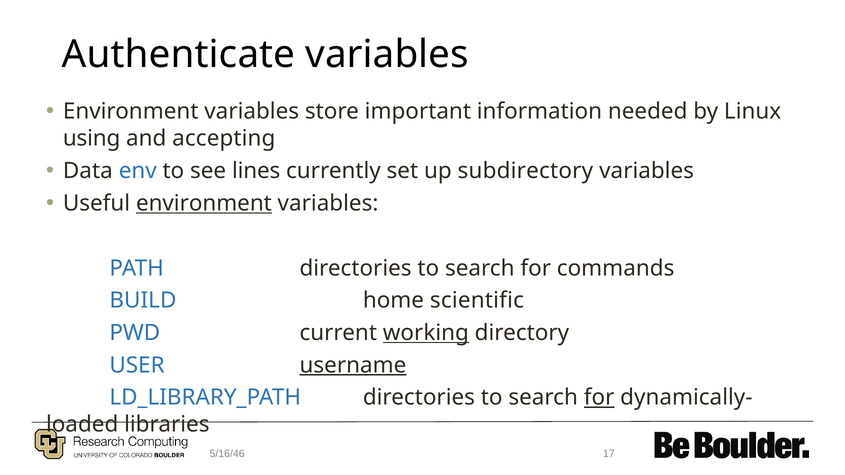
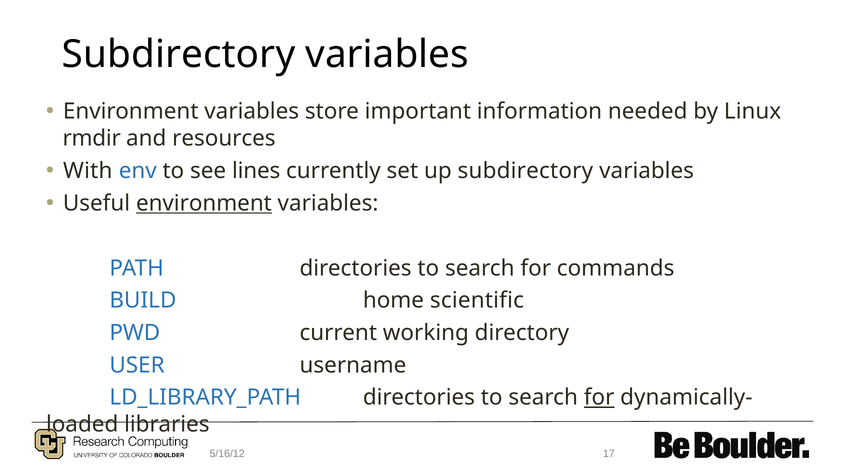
Authenticate at (179, 55): Authenticate -> Subdirectory
using: using -> rmdir
accepting: accepting -> resources
Data: Data -> With
working underline: present -> none
username underline: present -> none
5/16/46: 5/16/46 -> 5/16/12
